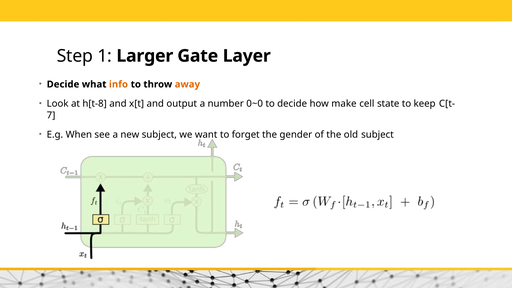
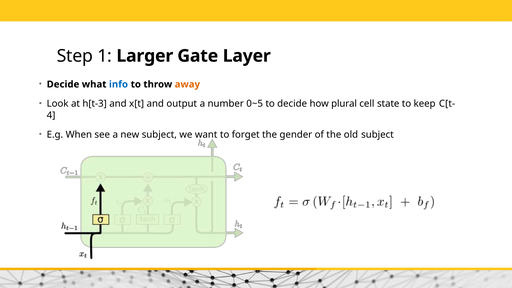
info colour: orange -> blue
h[t-8: h[t-8 -> h[t-3
0~0: 0~0 -> 0~5
make: make -> plural
7: 7 -> 4
